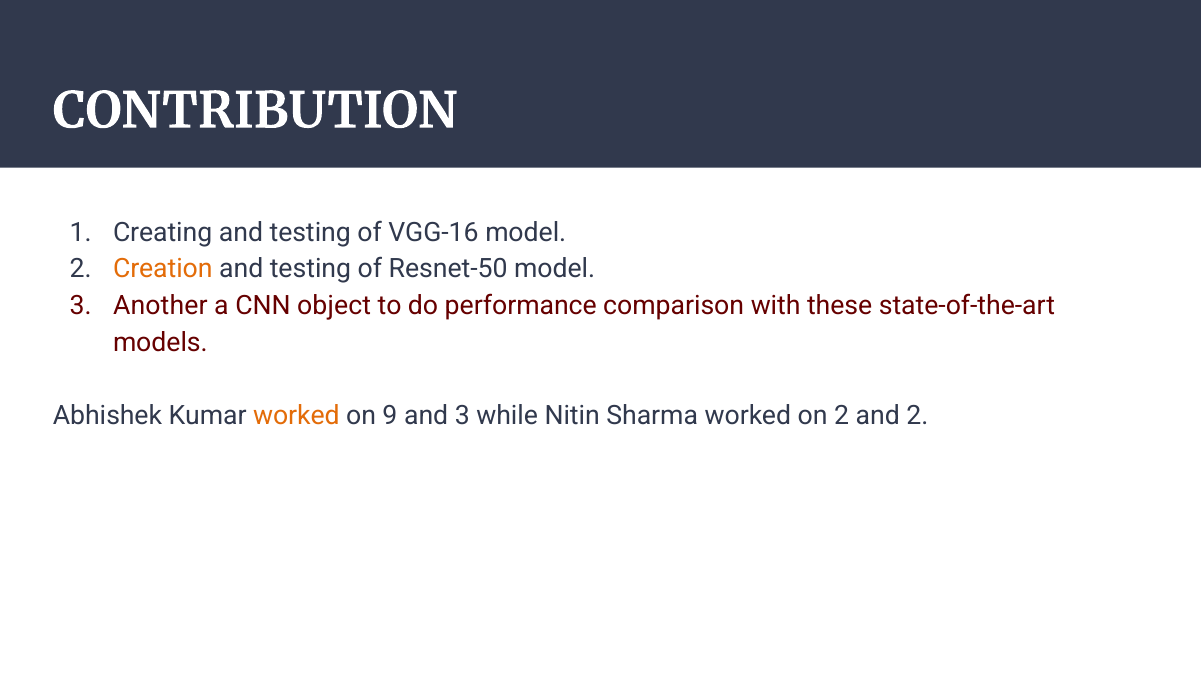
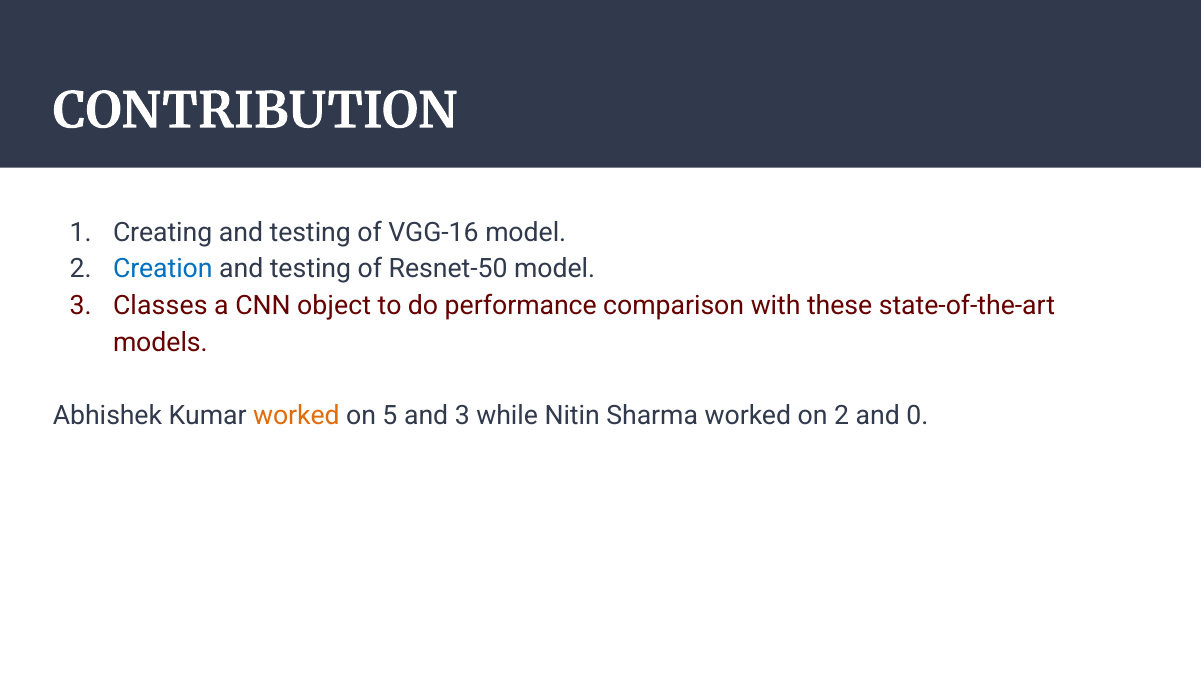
Creation colour: orange -> blue
Another: Another -> Classes
9: 9 -> 5
and 2: 2 -> 0
